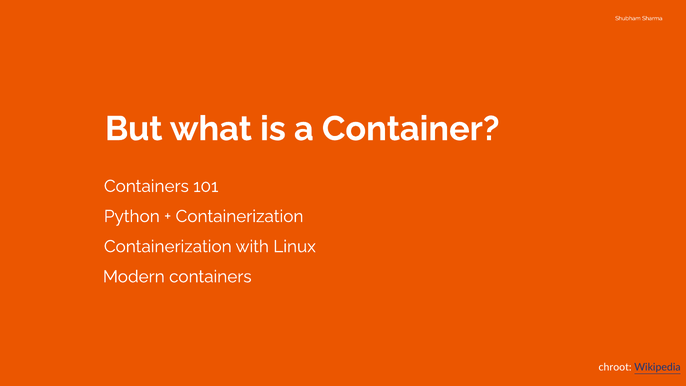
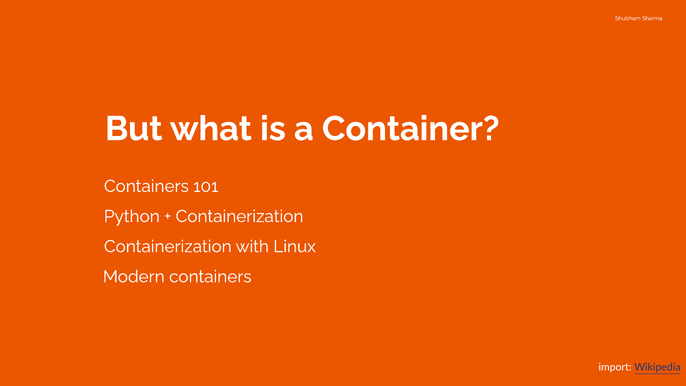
chroot: chroot -> import
